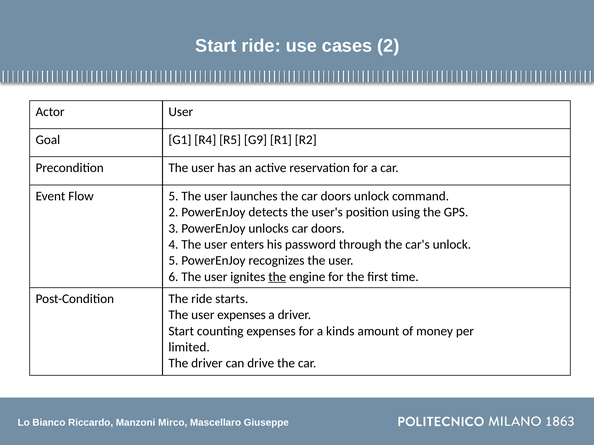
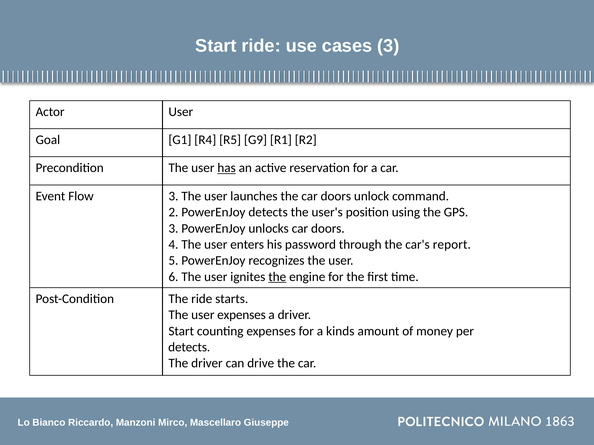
cases 2: 2 -> 3
has underline: none -> present
Flow 5: 5 -> 3
car's unlock: unlock -> report
limited at (189, 348): limited -> detects
